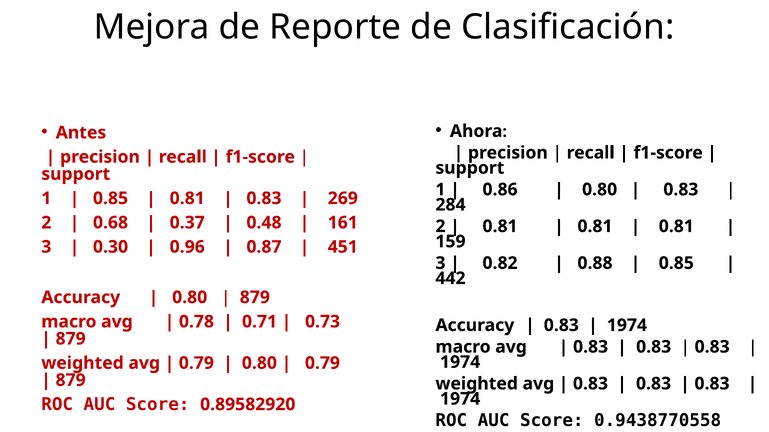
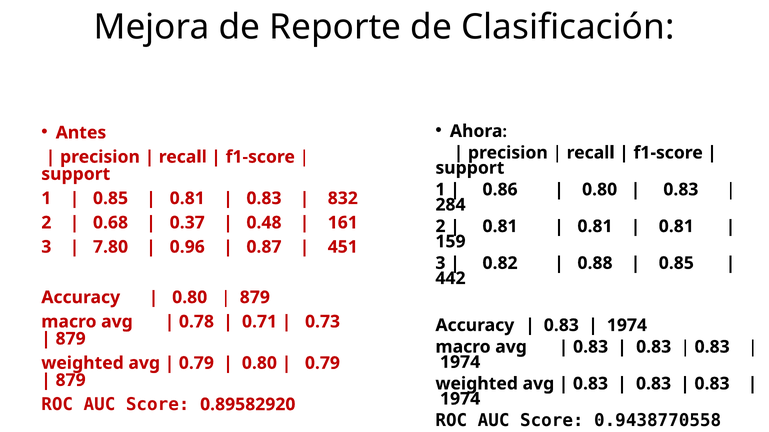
269: 269 -> 832
0.30: 0.30 -> 7.80
